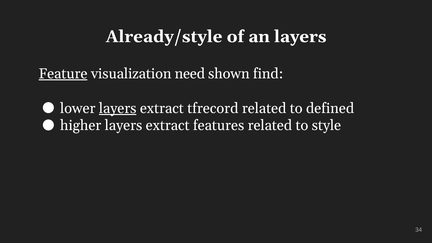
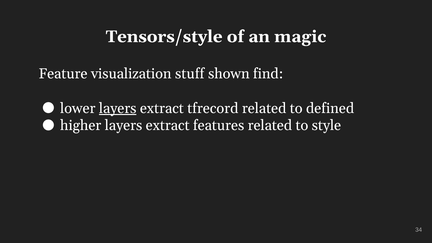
Already/style: Already/style -> Tensors/style
an layers: layers -> magic
Feature underline: present -> none
need: need -> stuff
